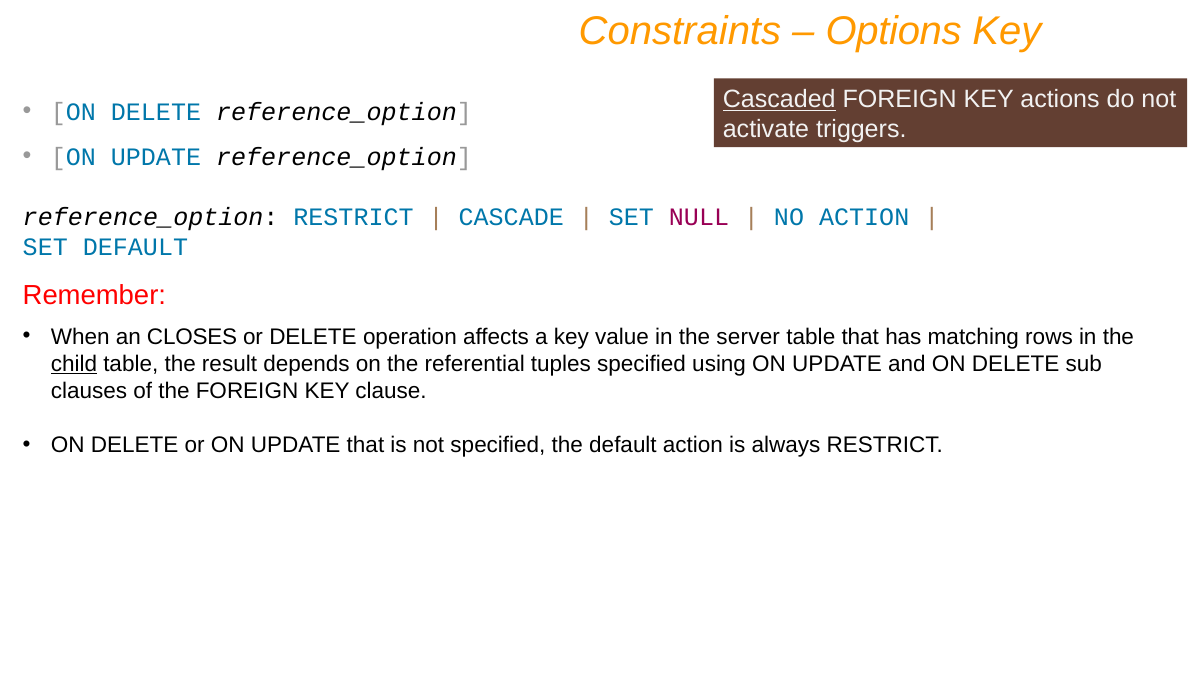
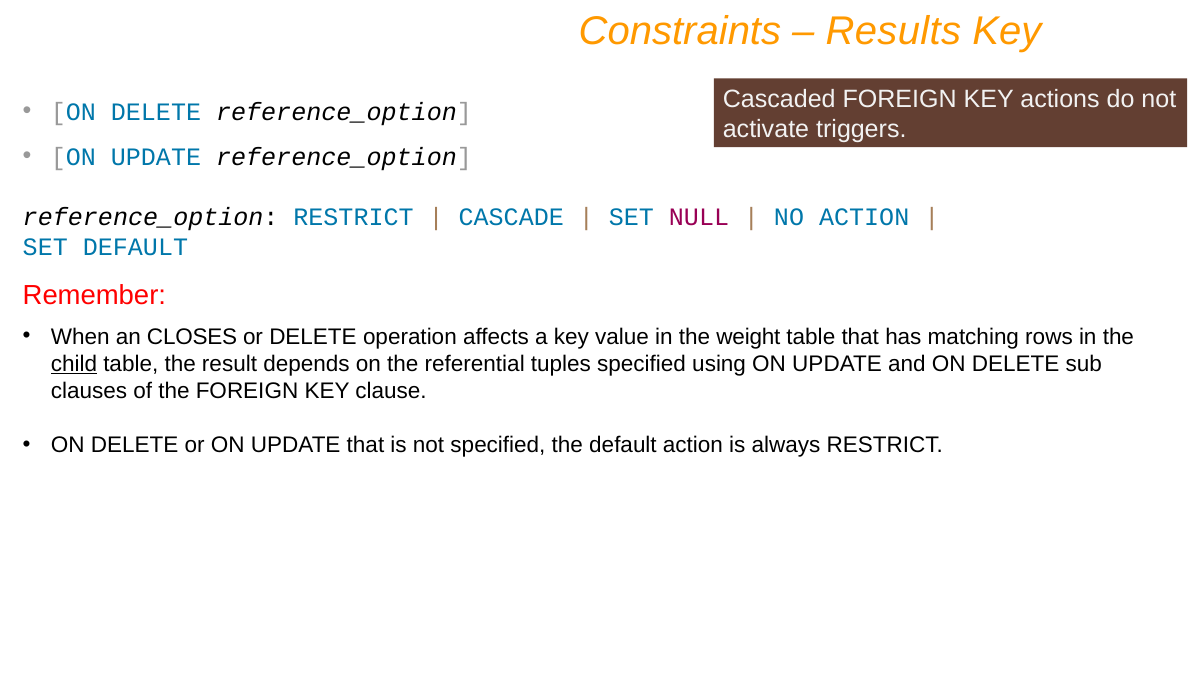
Options: Options -> Results
Cascaded underline: present -> none
server: server -> weight
